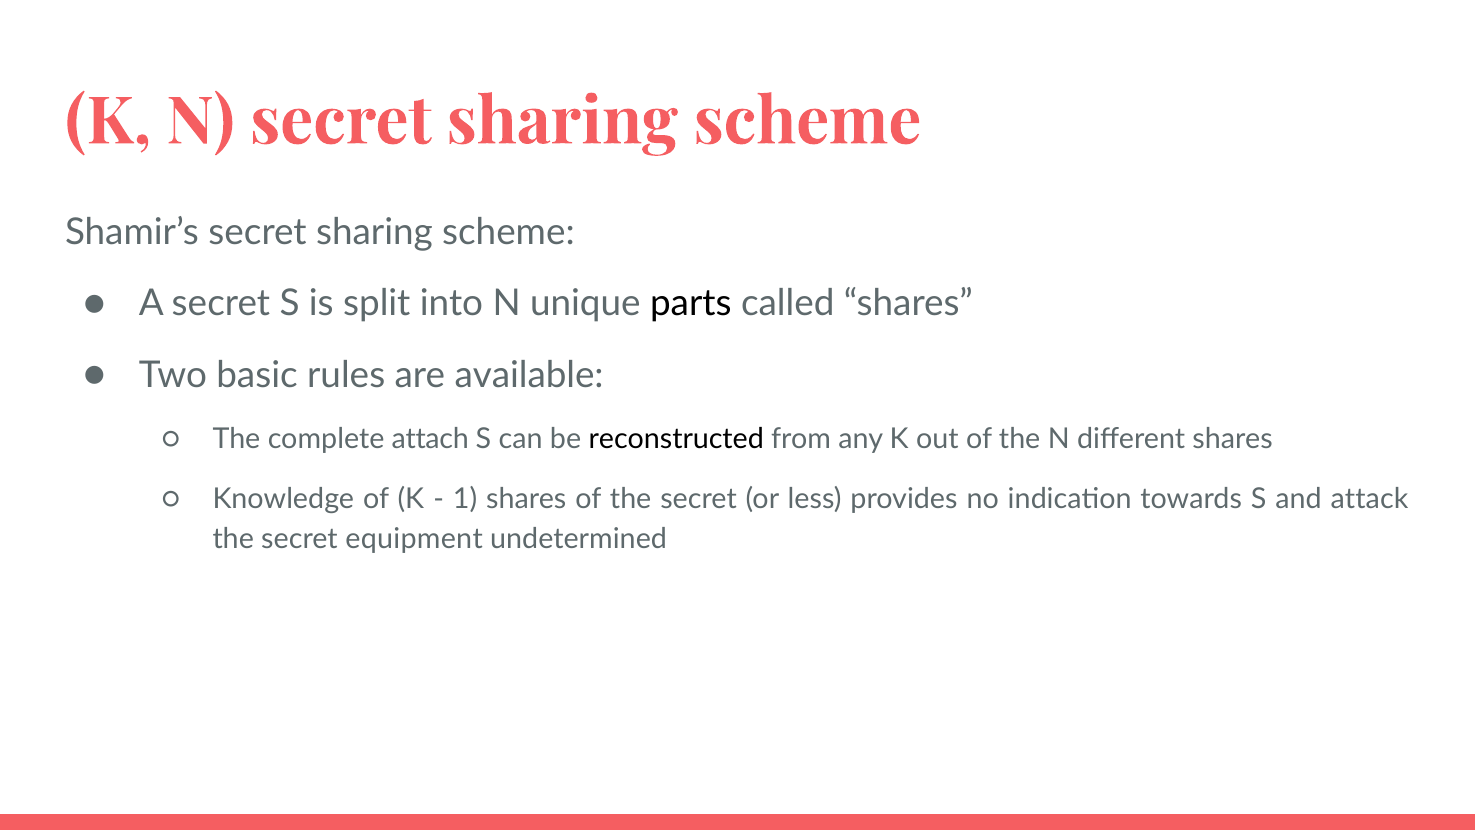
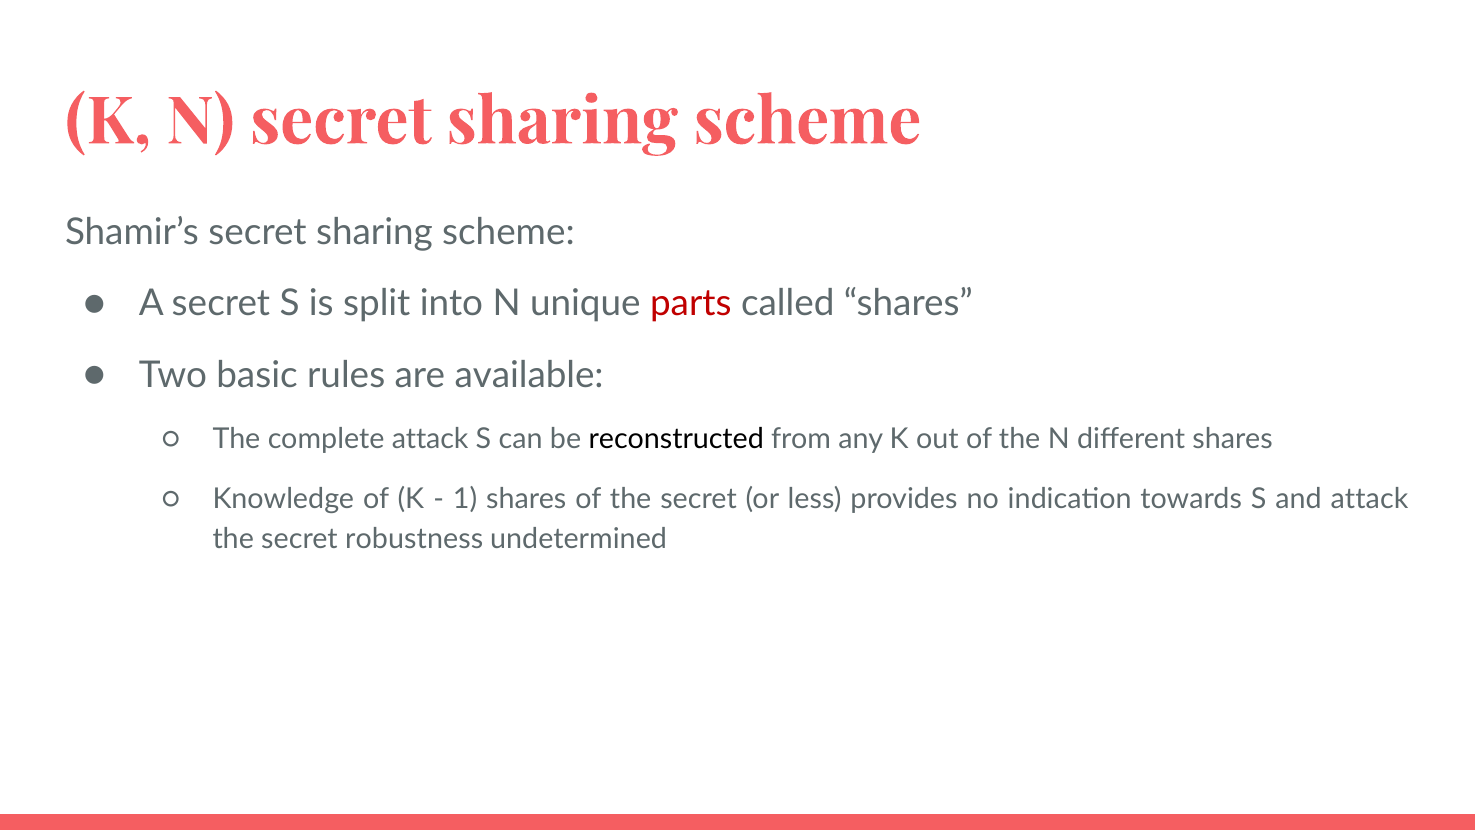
parts colour: black -> red
complete attach: attach -> attack
equipment: equipment -> robustness
